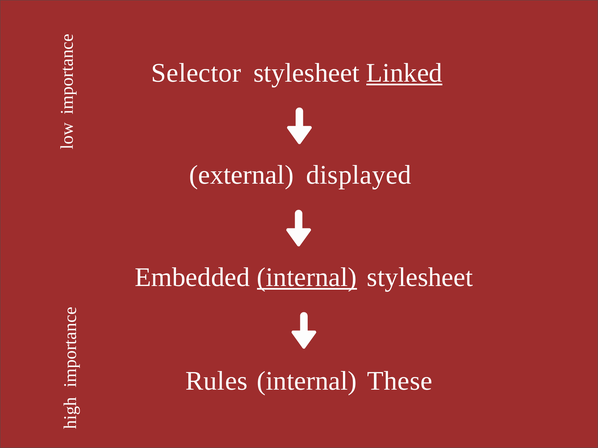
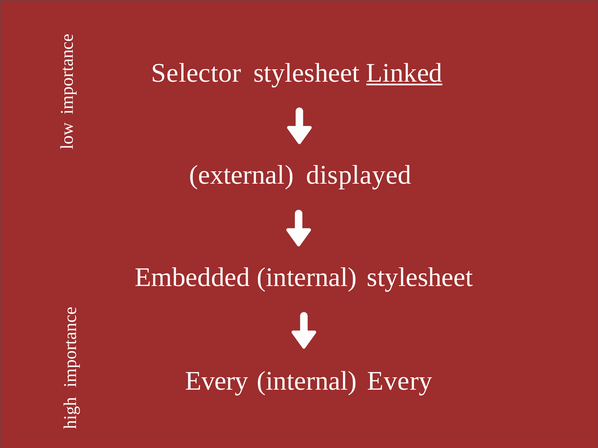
internal at (307, 278) underline: present -> none
Rules at (217, 382): Rules -> Every
internal These: These -> Every
